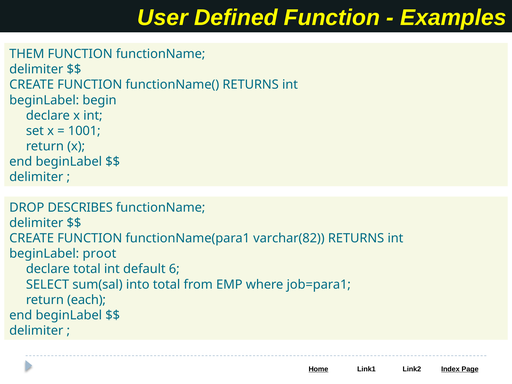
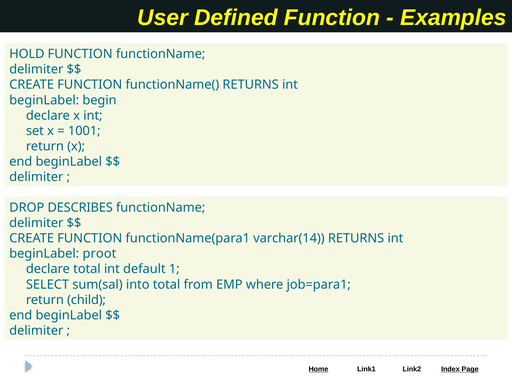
THEM: THEM -> HOLD
varchar(82: varchar(82 -> varchar(14
6: 6 -> 1
each: each -> child
